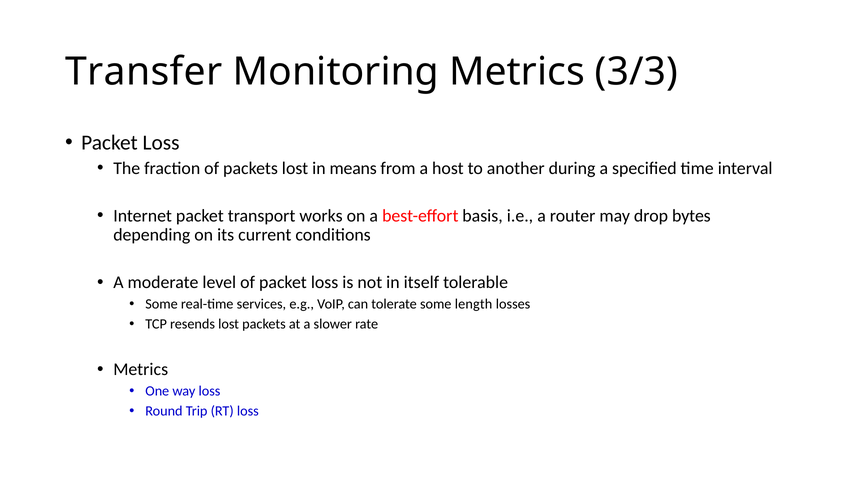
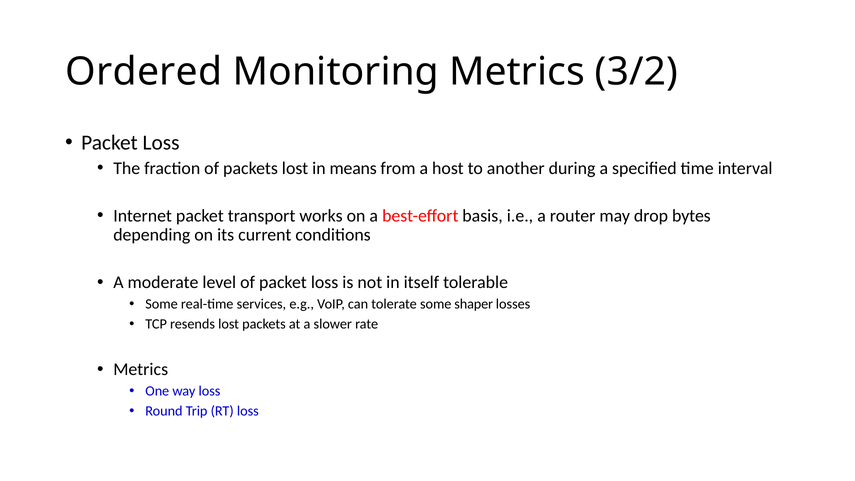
Transfer: Transfer -> Ordered
3/3: 3/3 -> 3/2
length: length -> shaper
